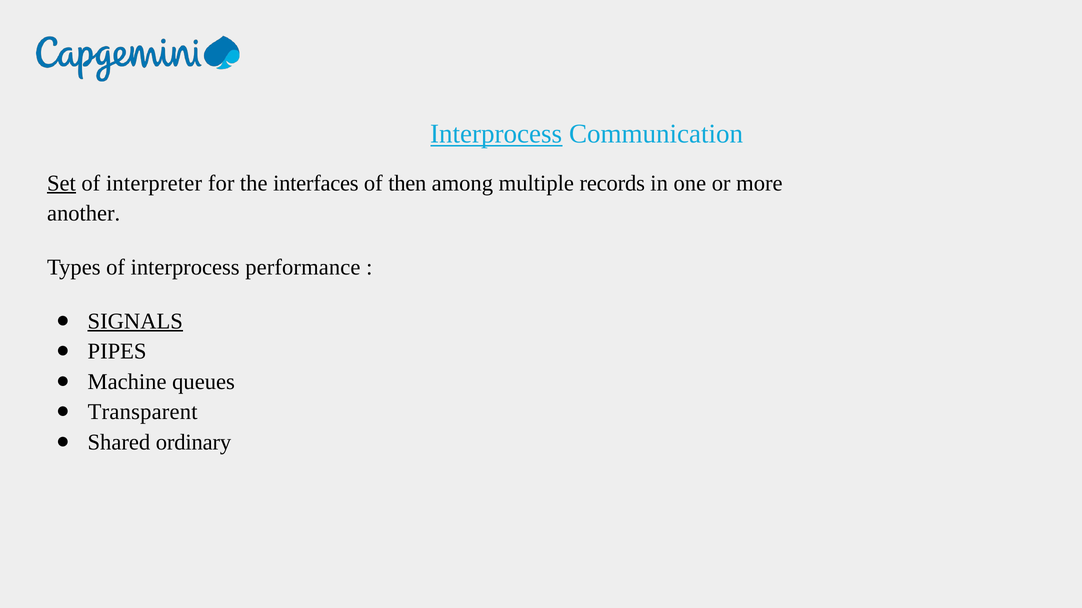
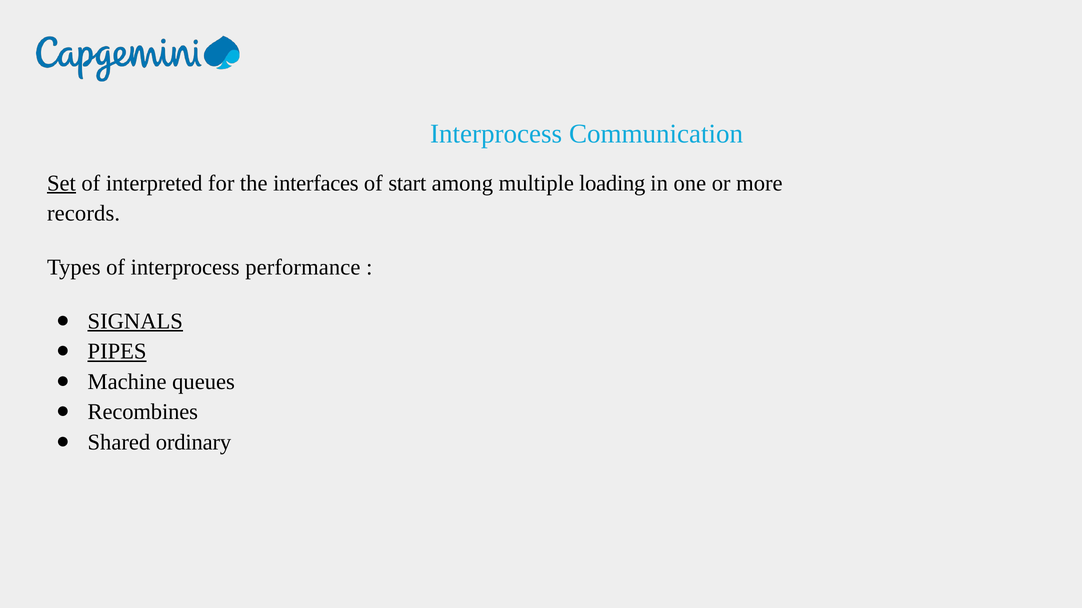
Interprocess at (496, 134) underline: present -> none
interpreter: interpreter -> interpreted
then: then -> start
records: records -> loading
another: another -> records
PIPES underline: none -> present
Transparent: Transparent -> Recombines
